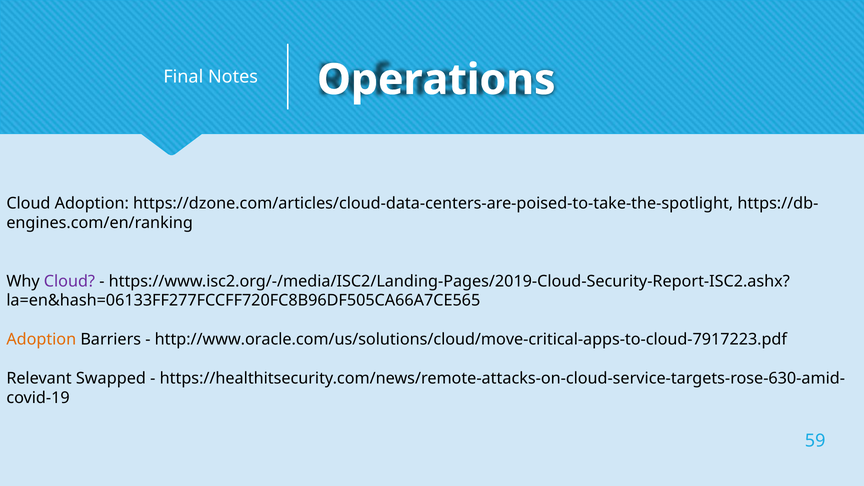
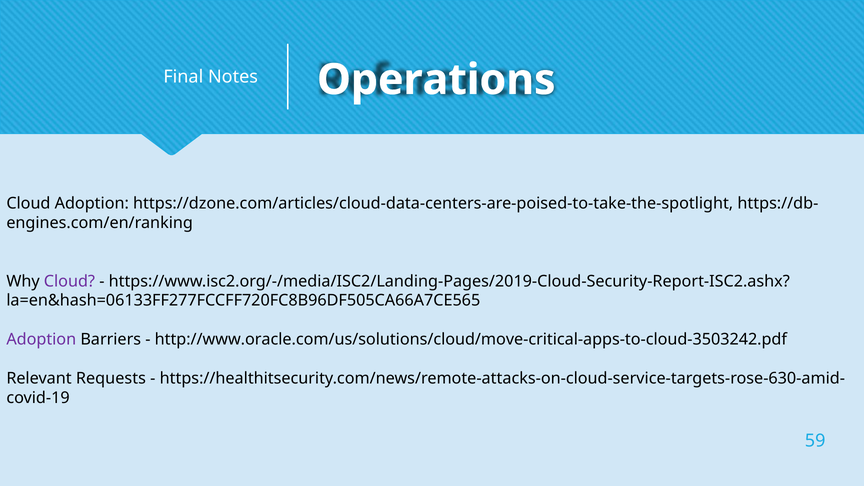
Adoption at (41, 339) colour: orange -> purple
http://www.oracle.com/us/solutions/cloud/move-critical-apps-to-cloud-7917223.pdf: http://www.oracle.com/us/solutions/cloud/move-critical-apps-to-cloud-7917223.pdf -> http://www.oracle.com/us/solutions/cloud/move-critical-apps-to-cloud-3503242.pdf
Swapped: Swapped -> Requests
